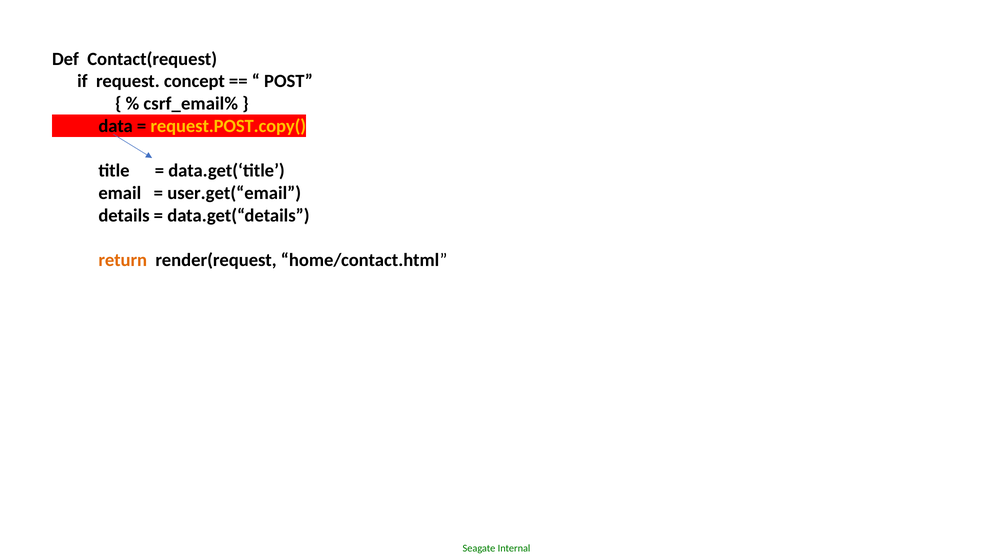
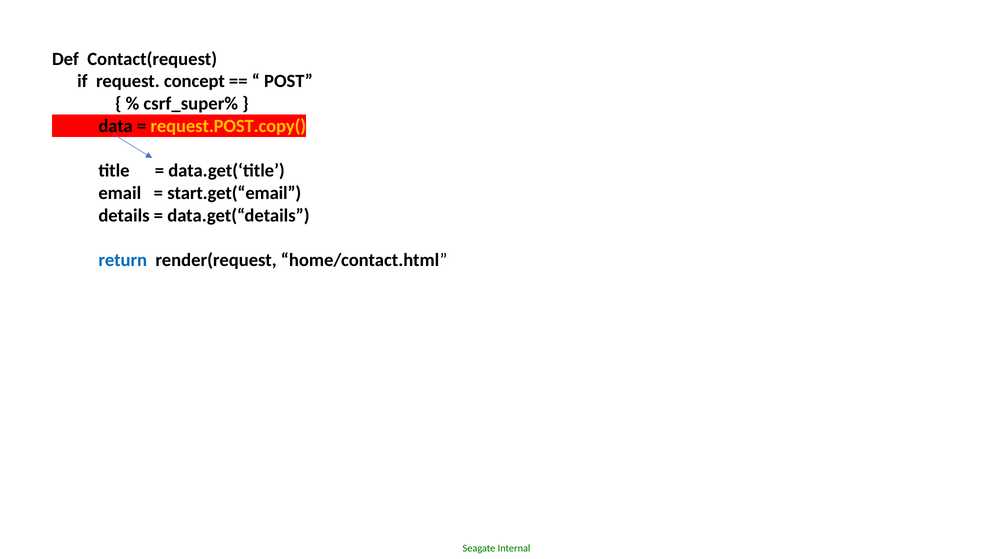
csrf_email%: csrf_email% -> csrf_super%
user.get(“email: user.get(“email -> start.get(“email
return colour: orange -> blue
